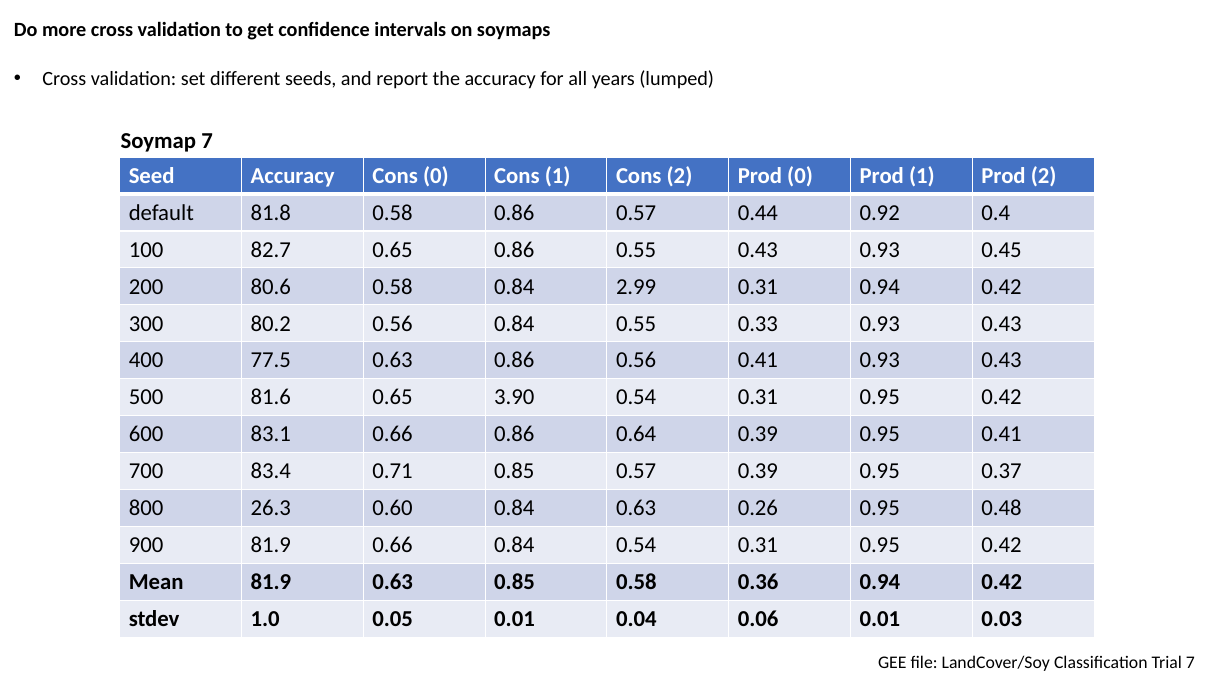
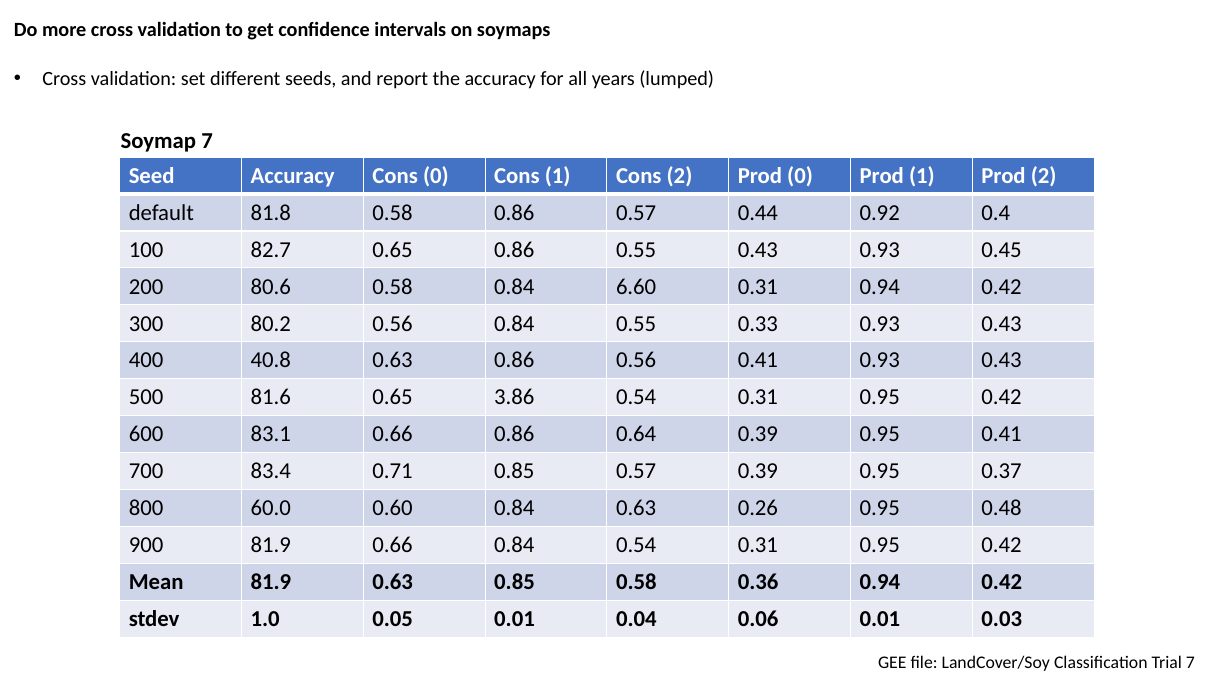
2.99: 2.99 -> 6.60
77.5: 77.5 -> 40.8
3.90: 3.90 -> 3.86
26.3: 26.3 -> 60.0
